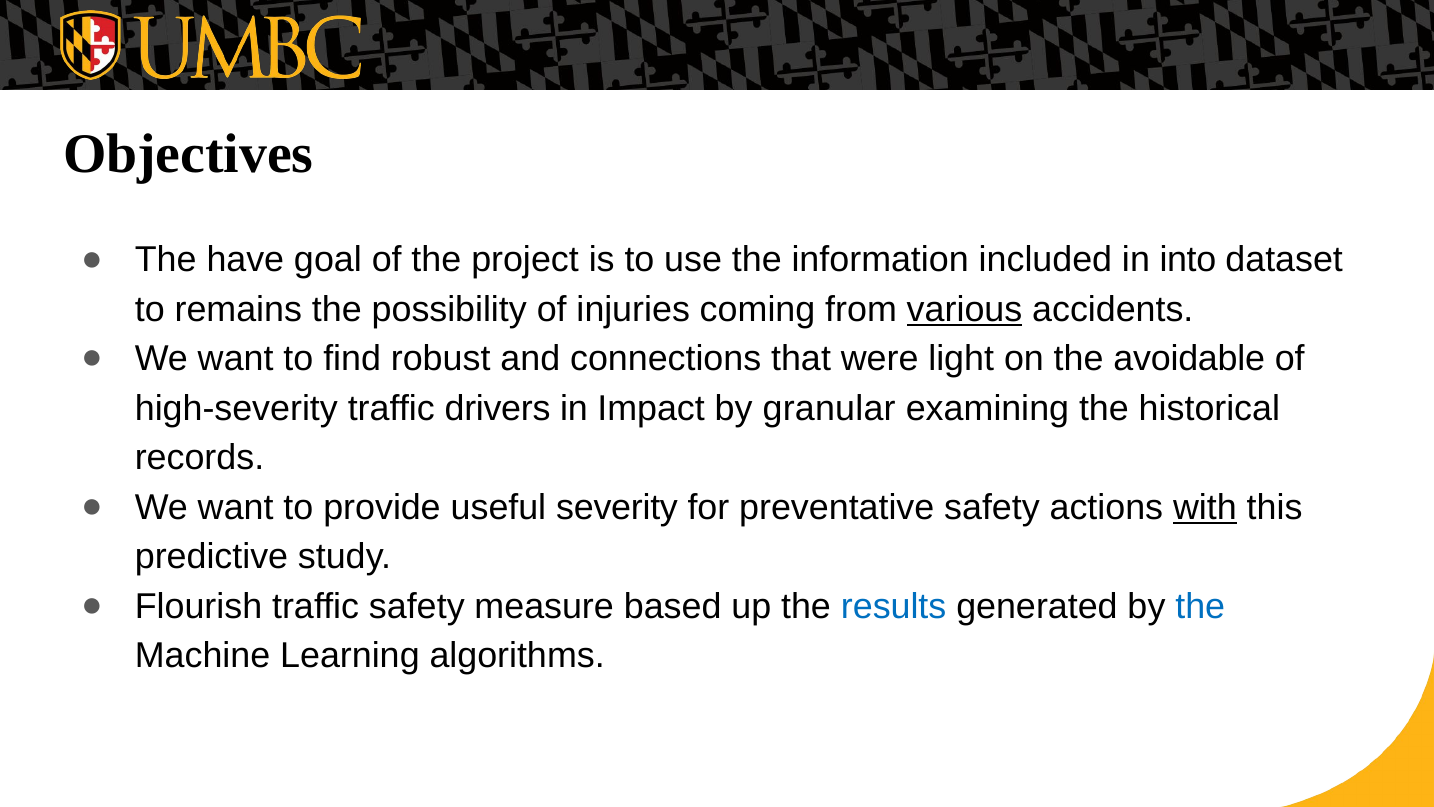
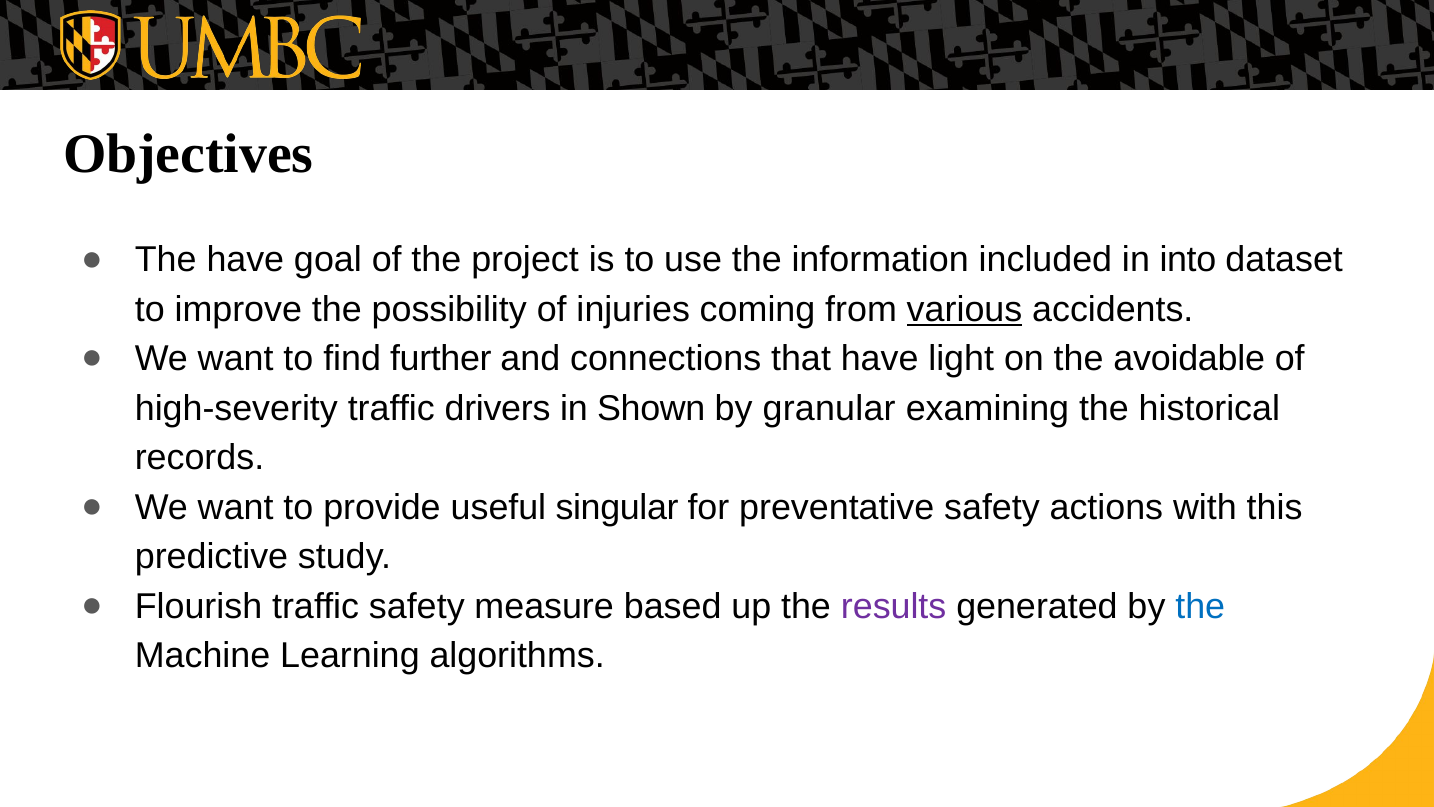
remains: remains -> improve
robust: robust -> further
that were: were -> have
Impact: Impact -> Shown
severity: severity -> singular
with underline: present -> none
results colour: blue -> purple
